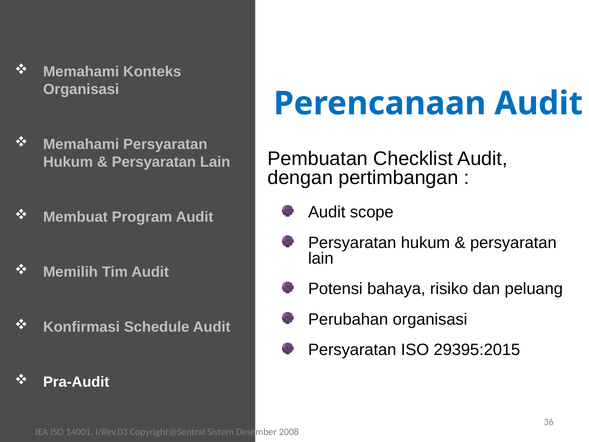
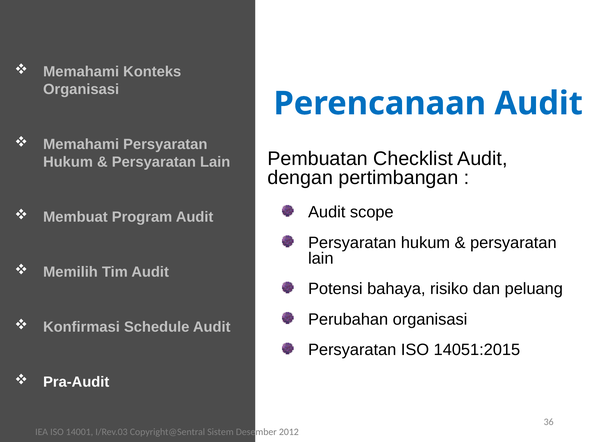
29395:2015: 29395:2015 -> 14051:2015
2008: 2008 -> 2012
